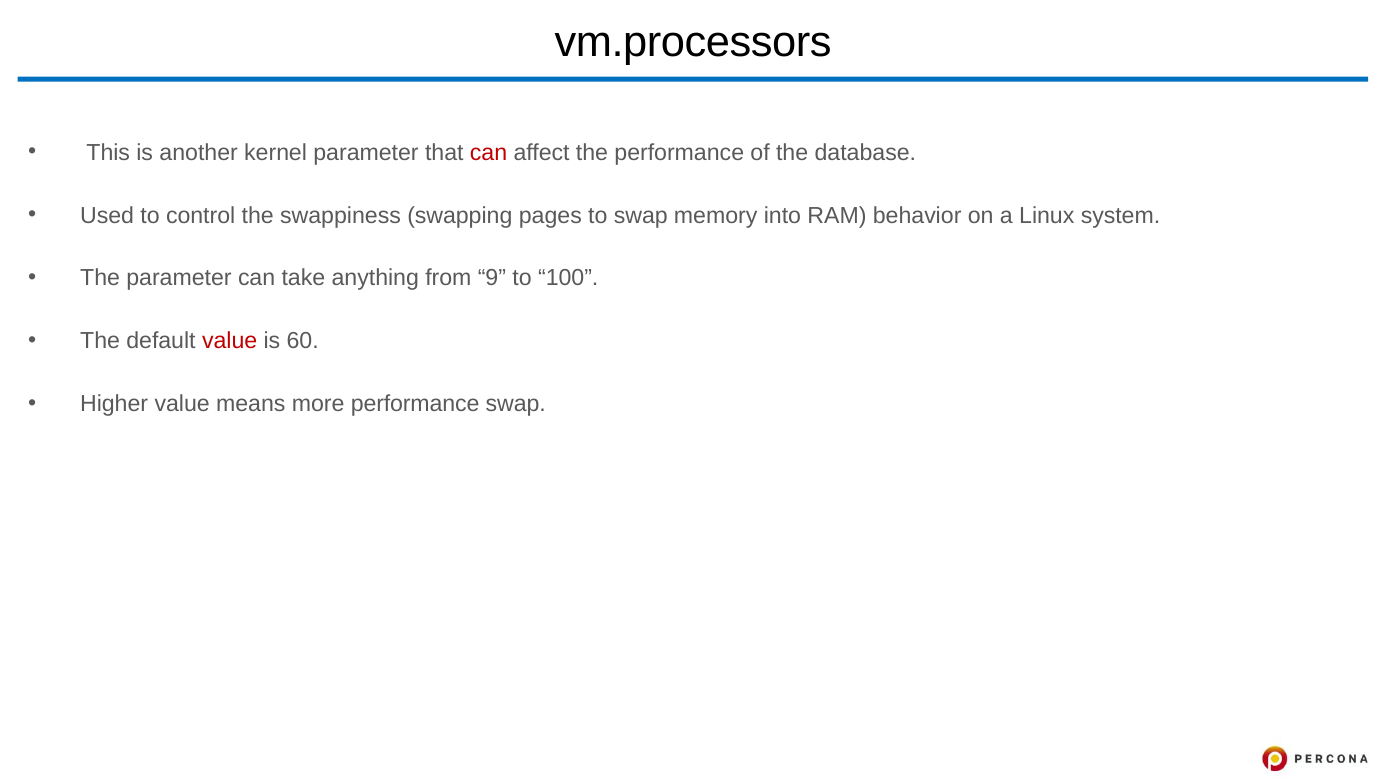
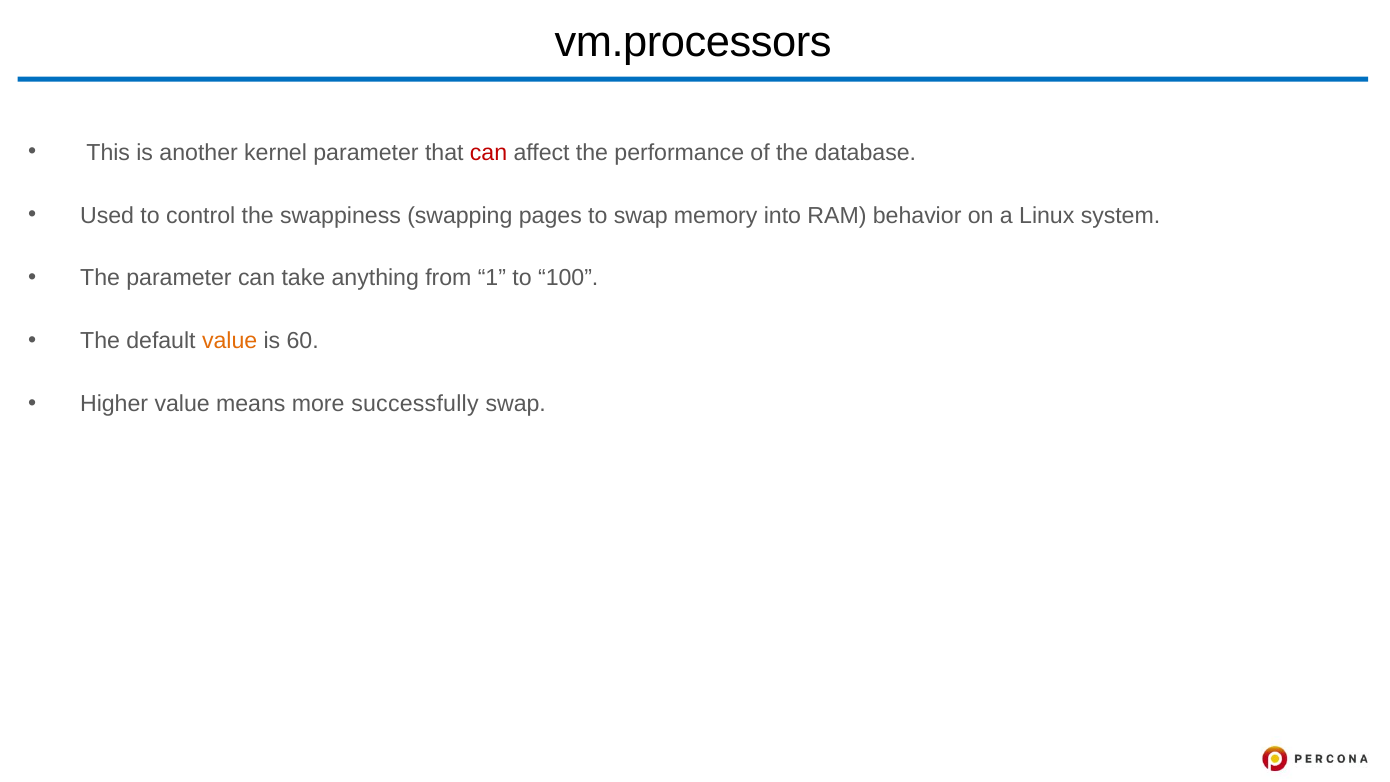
9: 9 -> 1
value at (230, 341) colour: red -> orange
more performance: performance -> successfully
